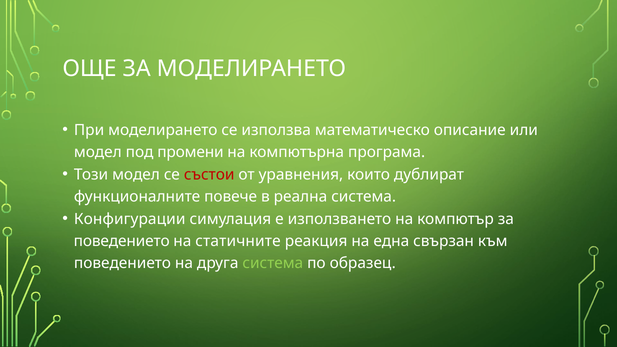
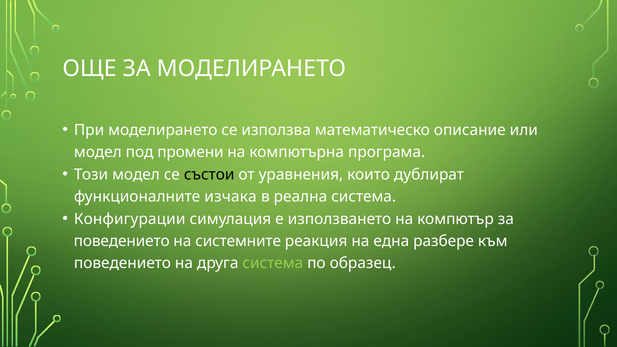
състои colour: red -> black
повече: повече -> изчака
статичните: статичните -> системните
свързан: свързан -> разбере
